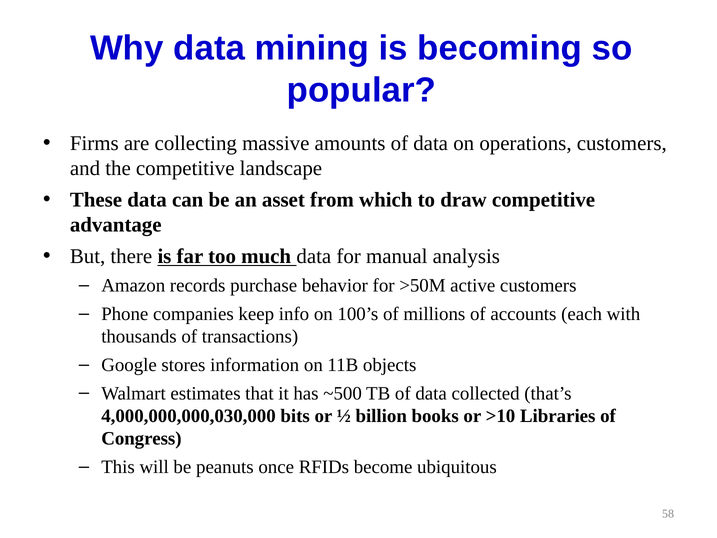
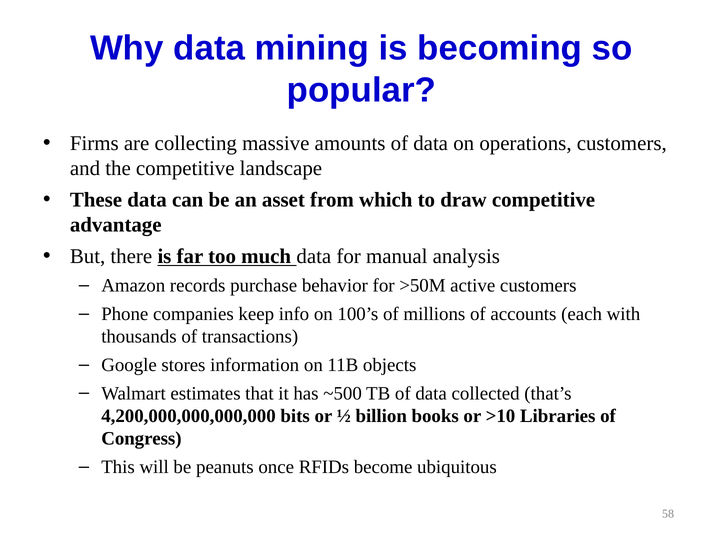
4,000,000,000,030,000: 4,000,000,000,030,000 -> 4,200,000,000,000,000
